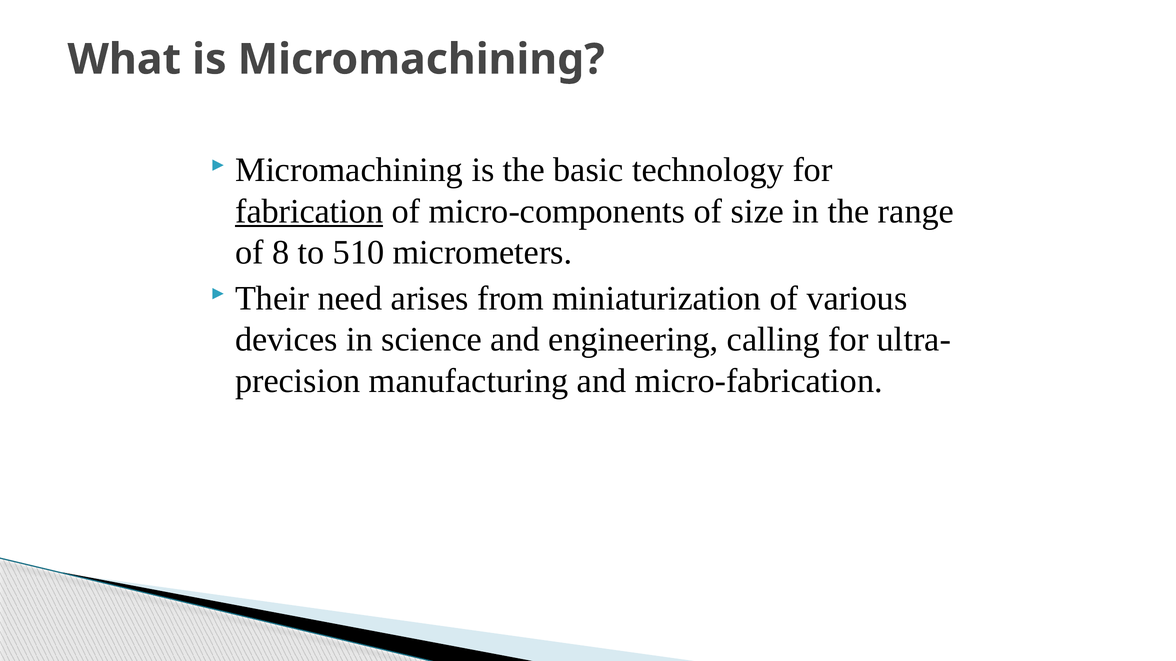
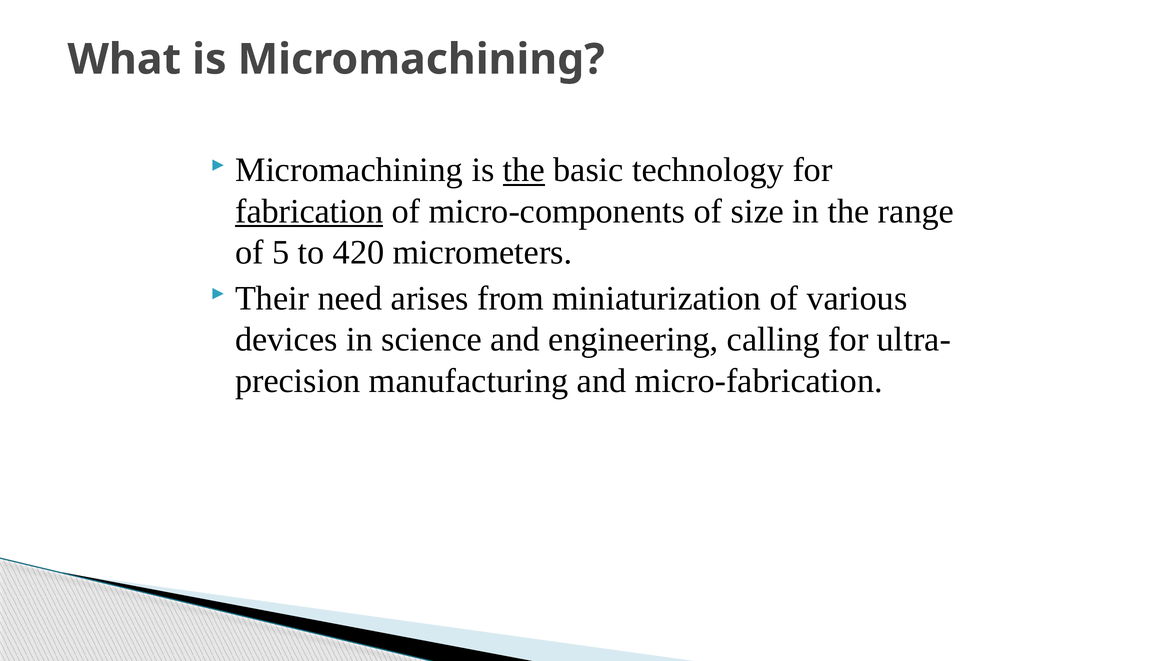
the at (524, 170) underline: none -> present
8: 8 -> 5
510: 510 -> 420
